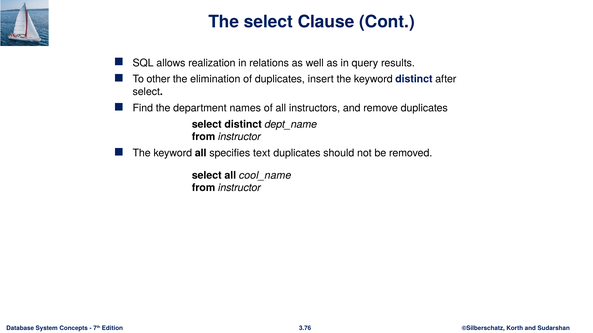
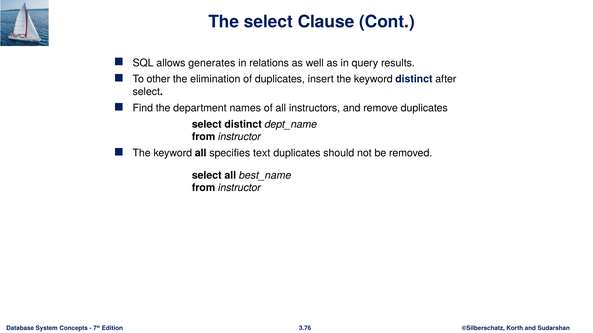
realization: realization -> generates
cool_name: cool_name -> best_name
